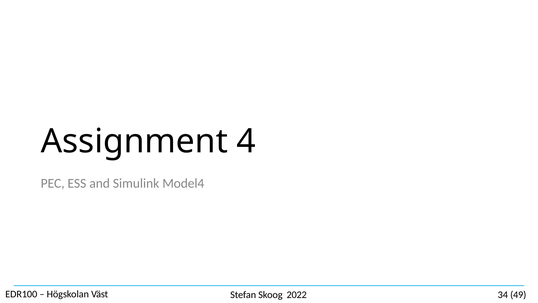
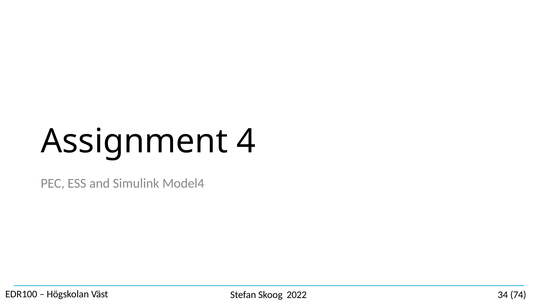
49: 49 -> 74
